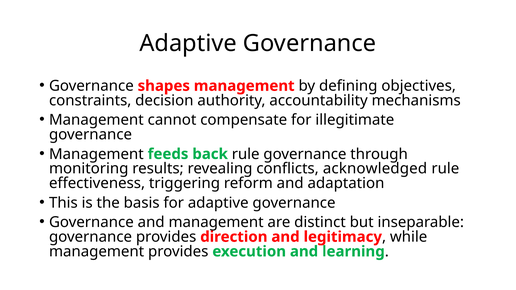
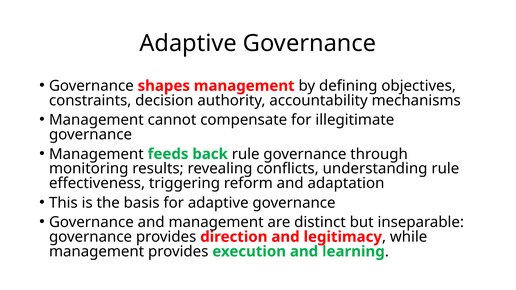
acknowledged: acknowledged -> understanding
